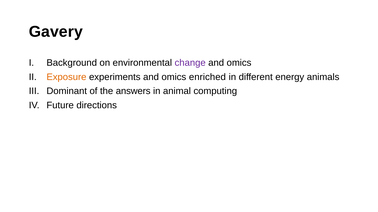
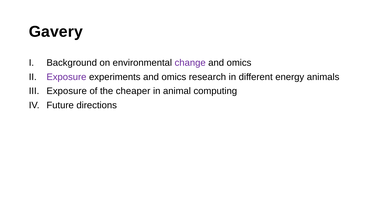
Exposure at (66, 77) colour: orange -> purple
enriched: enriched -> research
Dominant at (67, 91): Dominant -> Exposure
answers: answers -> cheaper
